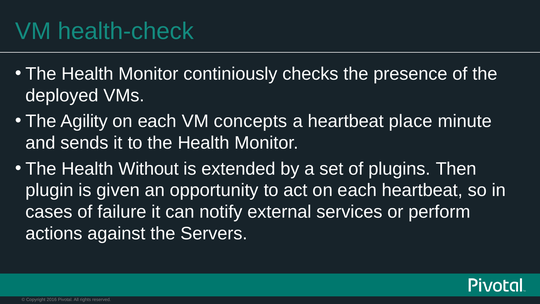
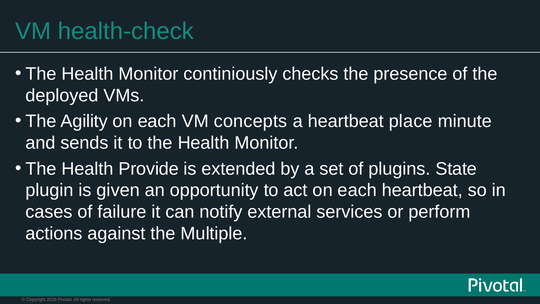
Without: Without -> Provide
Then: Then -> State
Servers: Servers -> Multiple
